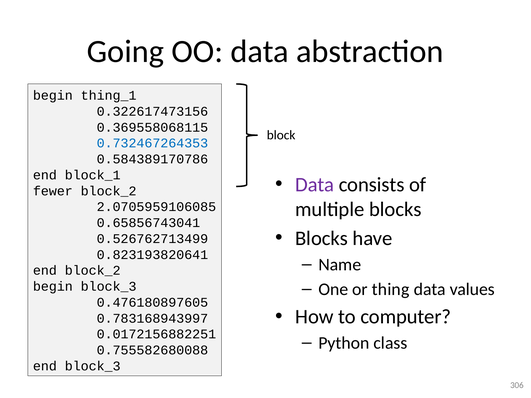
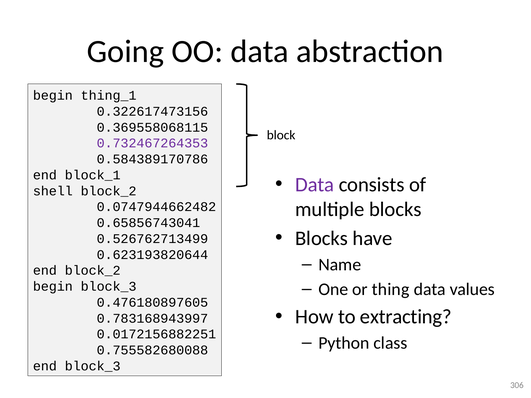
0.732467264353 colour: blue -> purple
fewer: fewer -> shell
2.0705959106085: 2.0705959106085 -> 0.0747944662482
0.823193820641: 0.823193820641 -> 0.623193820644
computer: computer -> extracting
